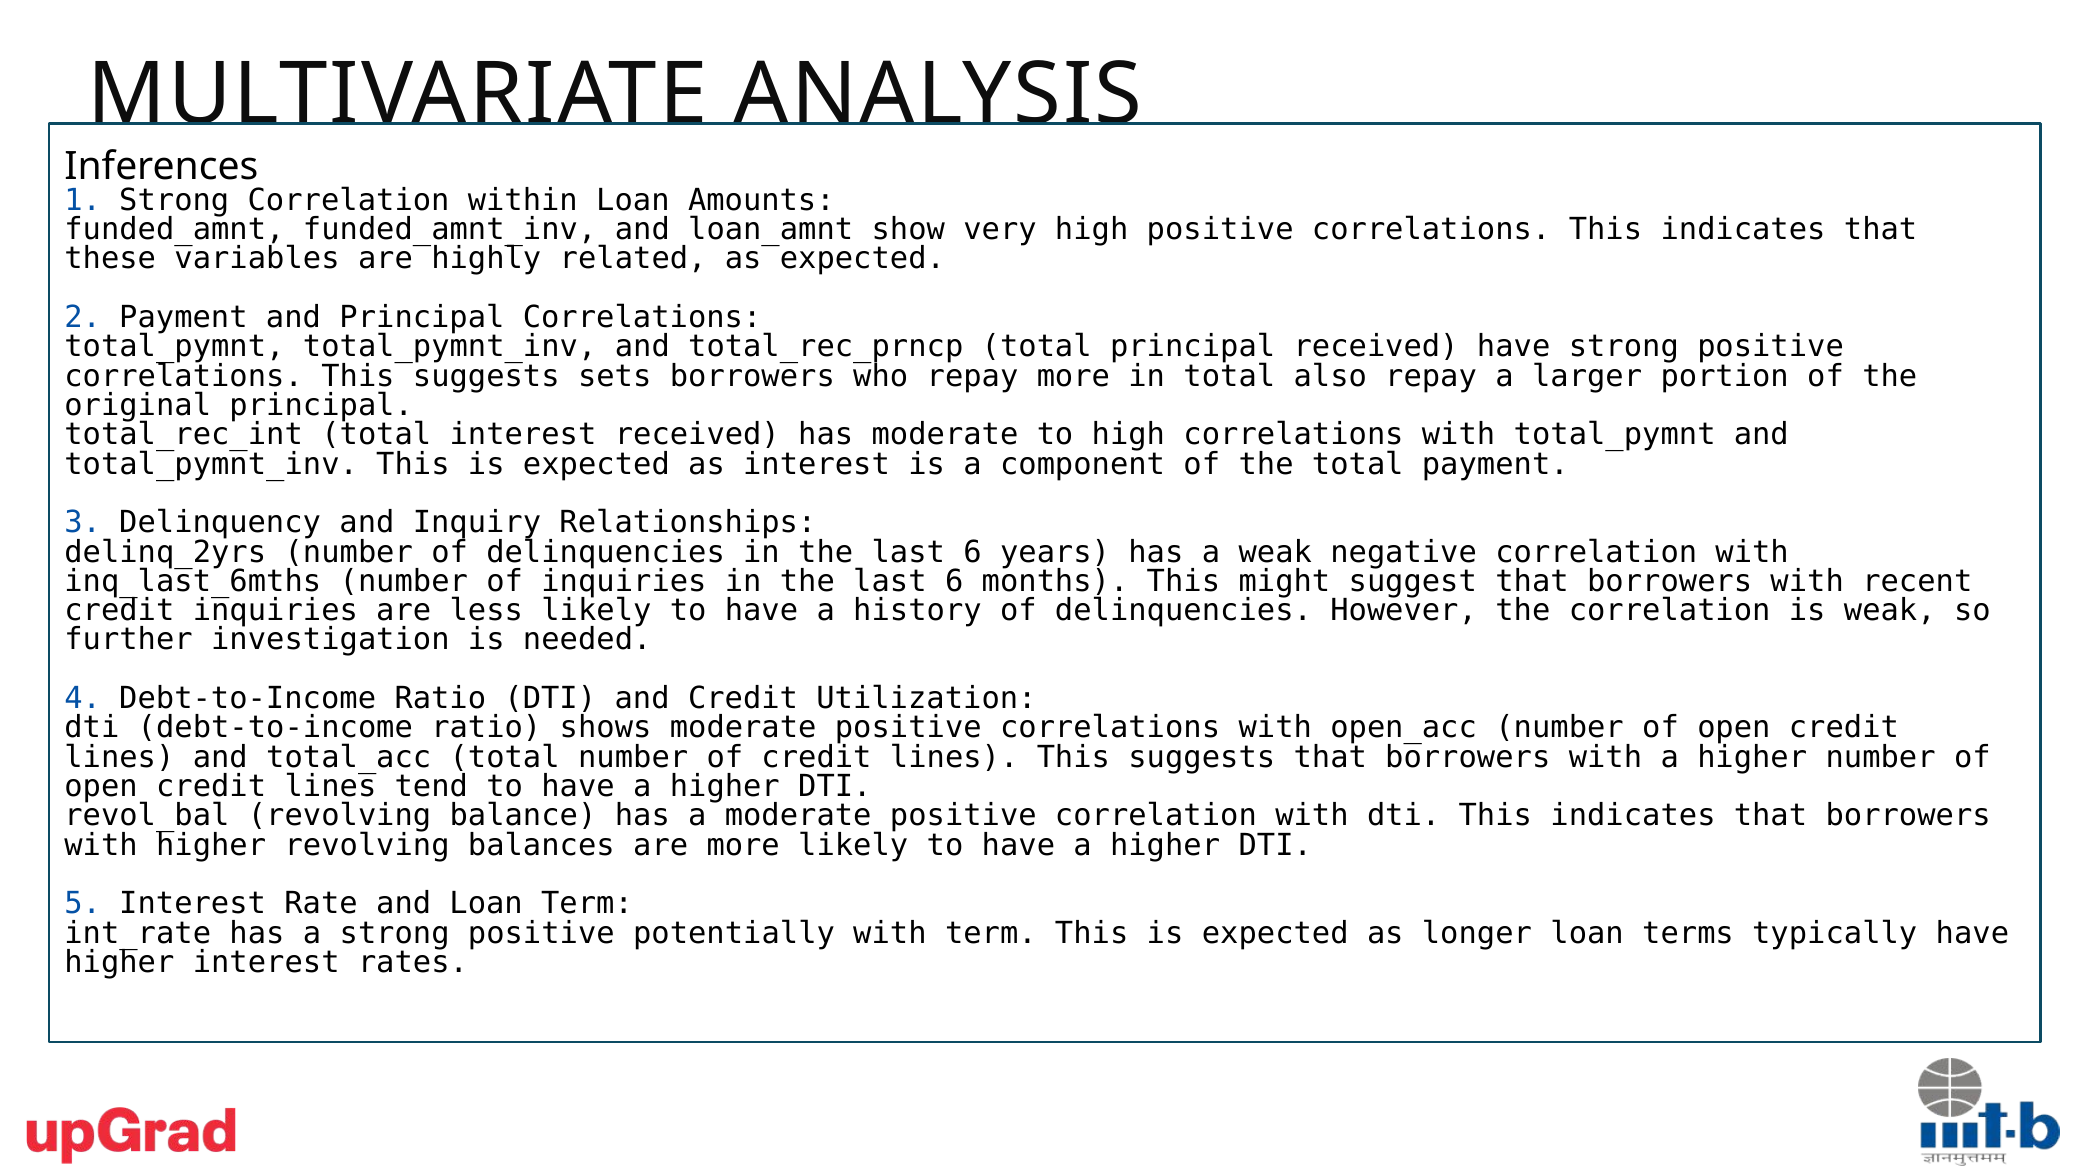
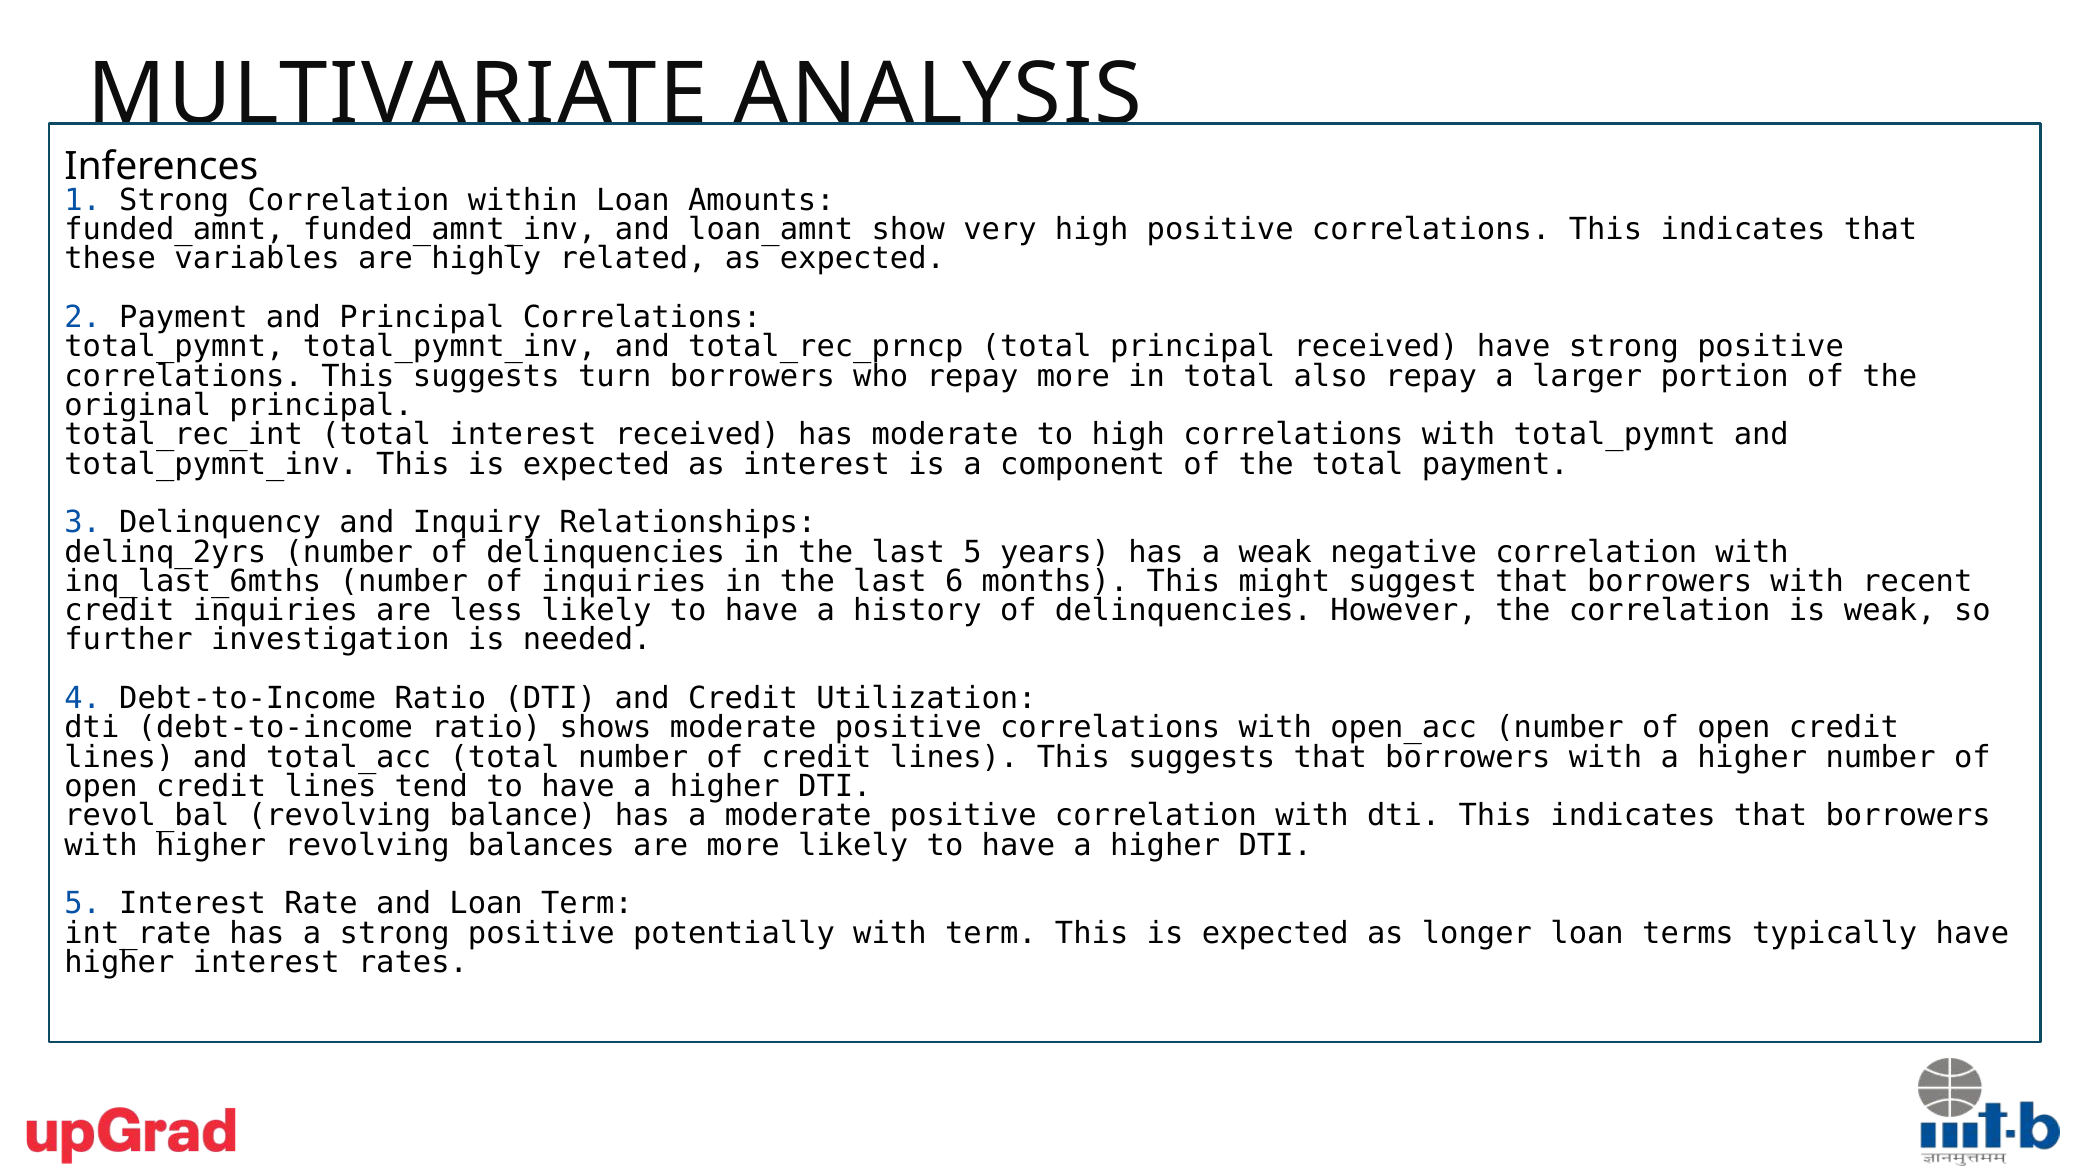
sets: sets -> turn
6 at (972, 552): 6 -> 5
